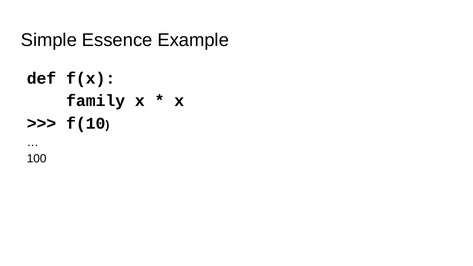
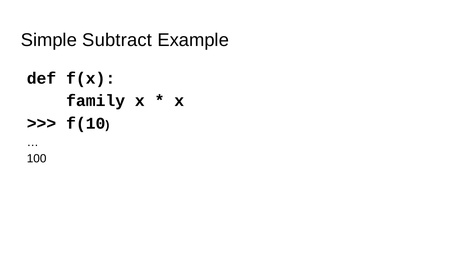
Essence: Essence -> Subtract
